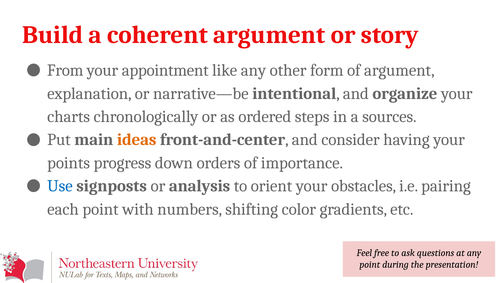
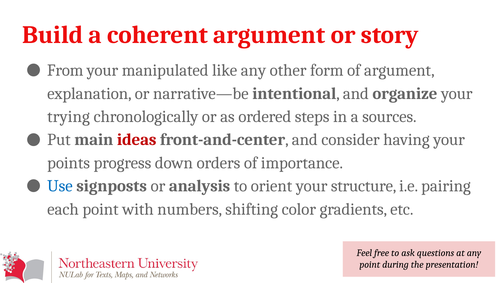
appointment: appointment -> manipulated
charts: charts -> trying
ideas colour: orange -> red
obstacles: obstacles -> structure
